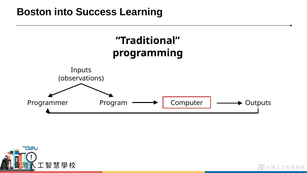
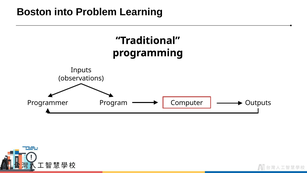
Success: Success -> Problem
